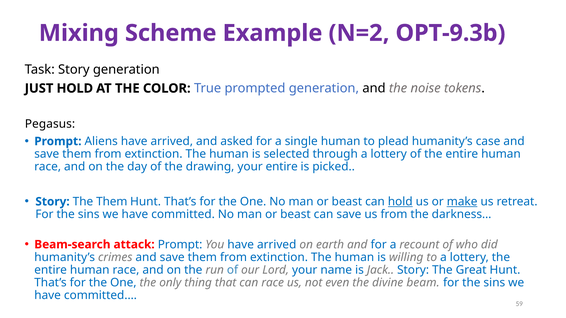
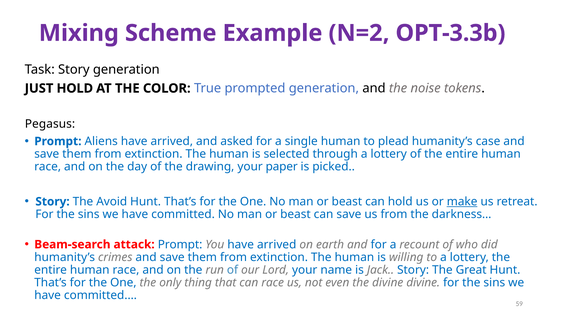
OPT-9.3b: OPT-9.3b -> OPT-3.3b
your entire: entire -> paper
The Them: Them -> Avoid
hold at (400, 202) underline: present -> none
divine beam: beam -> divine
